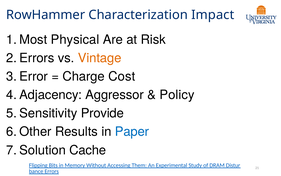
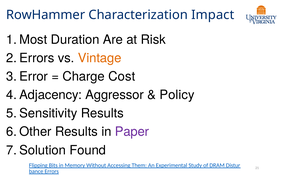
Physical: Physical -> Duration
Provide at (102, 113): Provide -> Results
Paper colour: blue -> purple
Cache: Cache -> Found
